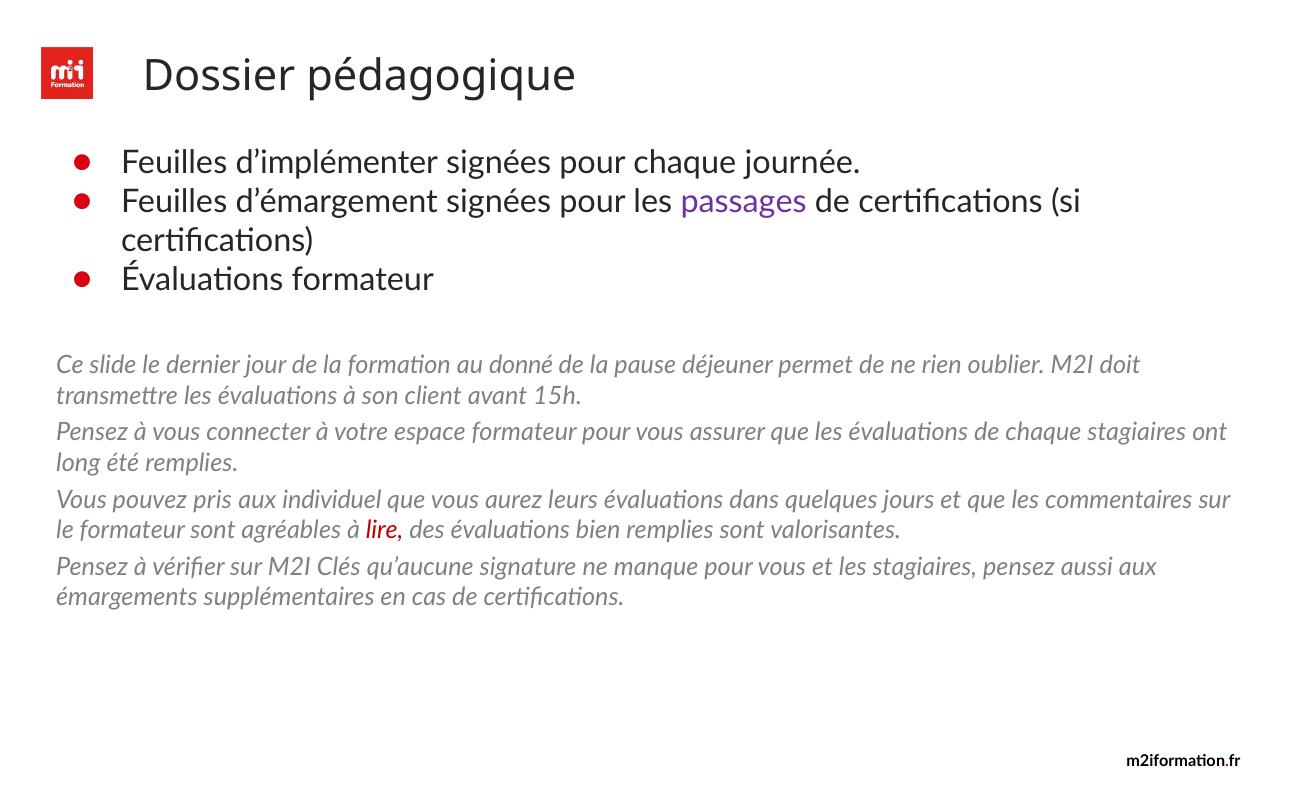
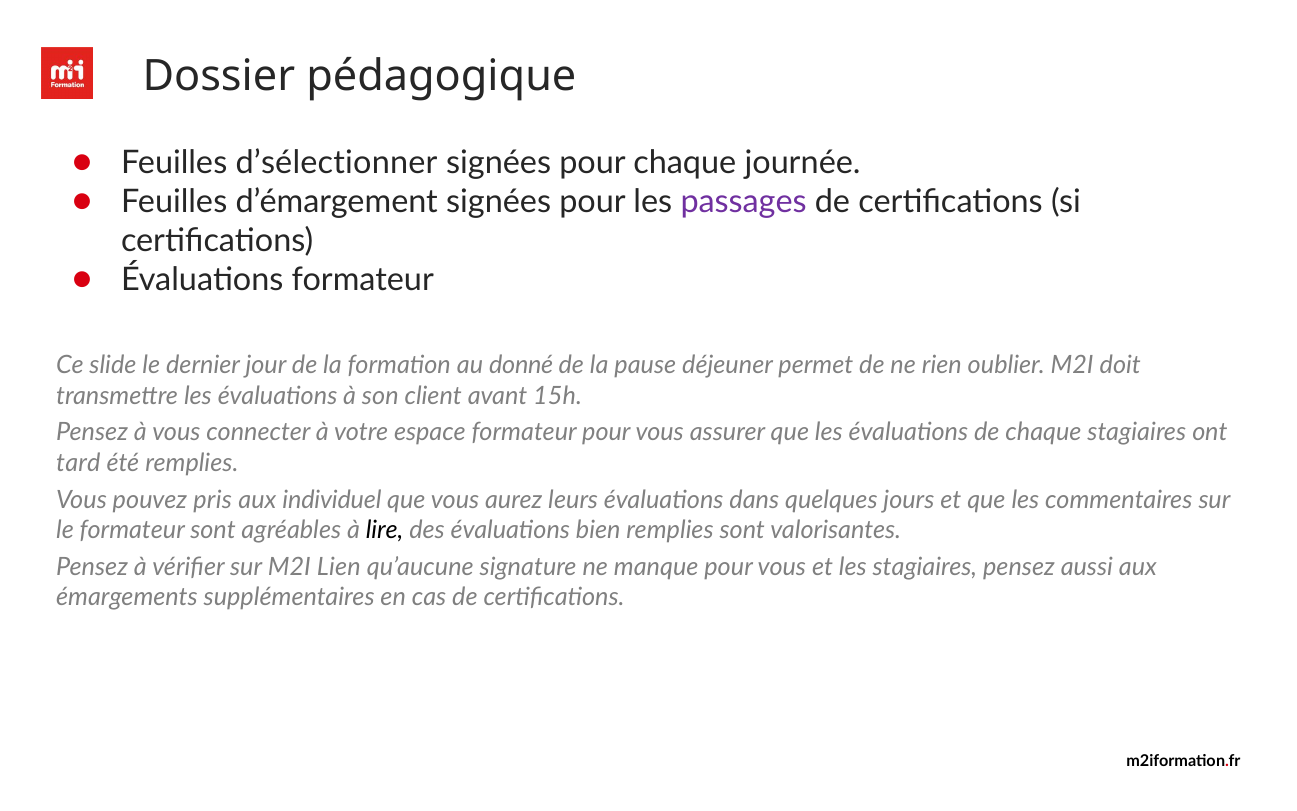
d’implémenter: d’implémenter -> d’sélectionner
long: long -> tard
lire colour: red -> black
Clés: Clés -> Lien
